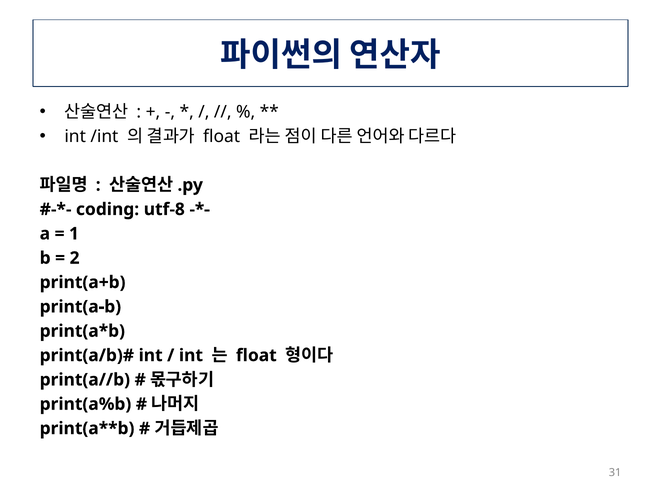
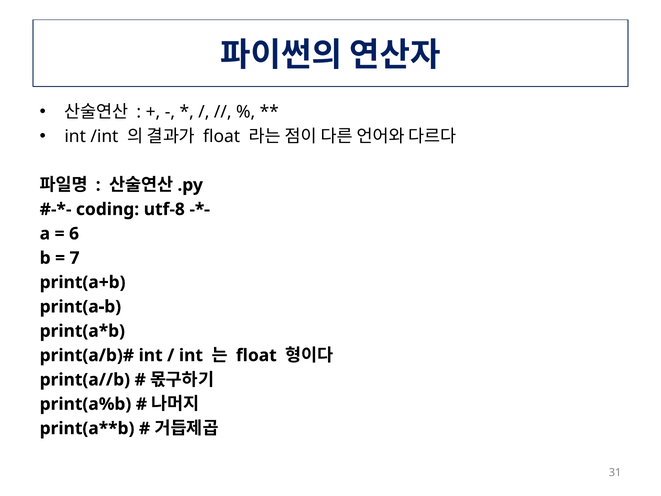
1: 1 -> 6
2: 2 -> 7
